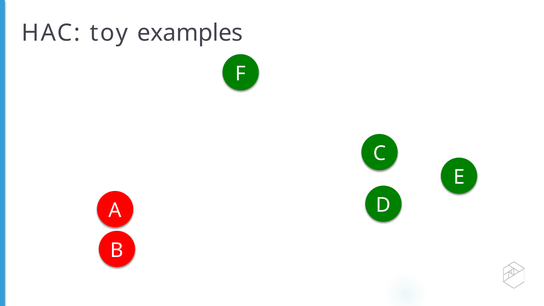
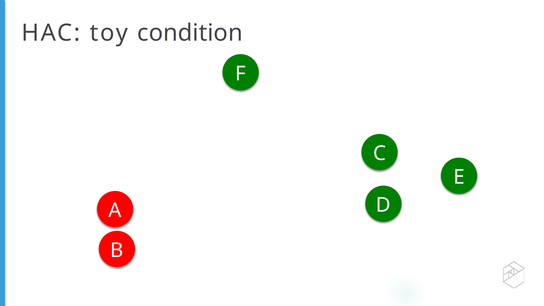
examples: examples -> condition
